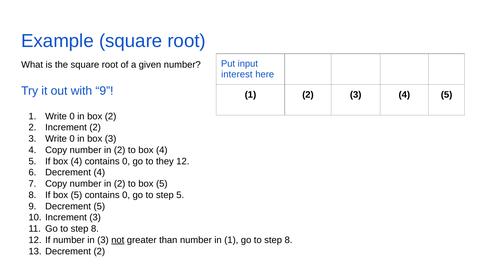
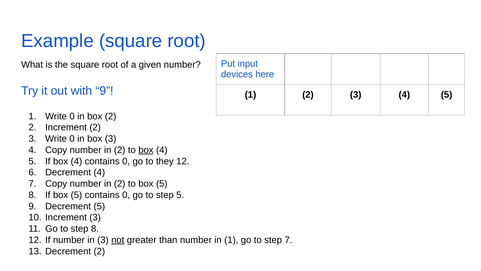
interest: interest -> devices
box at (146, 150) underline: none -> present
8 at (289, 240): 8 -> 7
